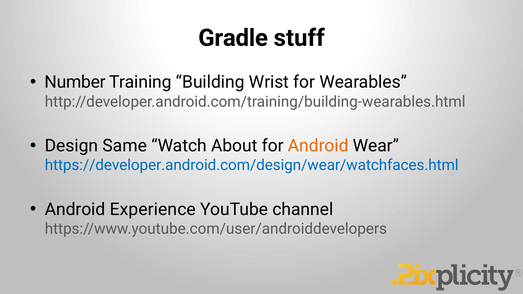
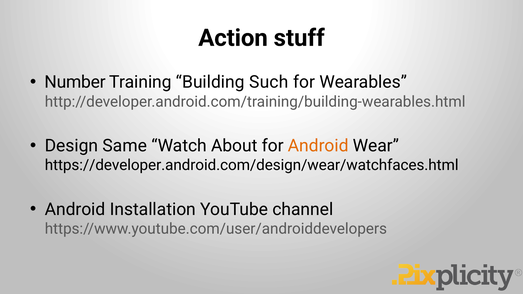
Gradle: Gradle -> Action
Wrist: Wrist -> Such
https://developer.android.com/design/wear/watchfaces.html colour: blue -> black
Experience: Experience -> Installation
